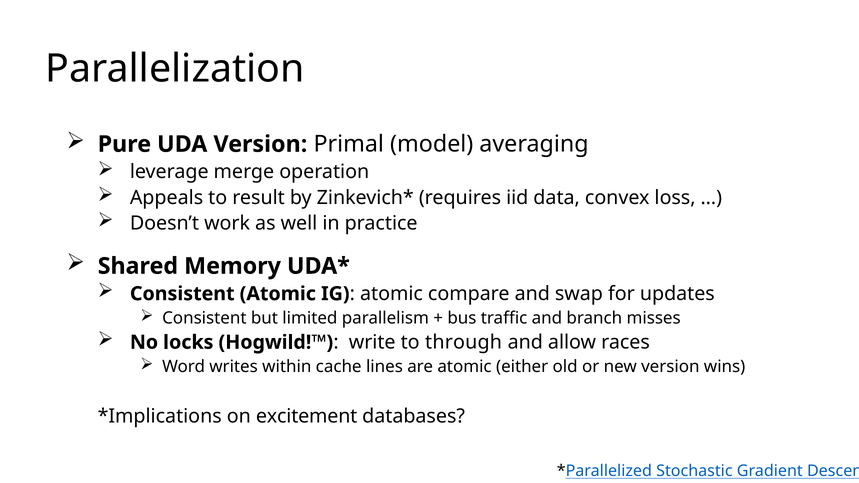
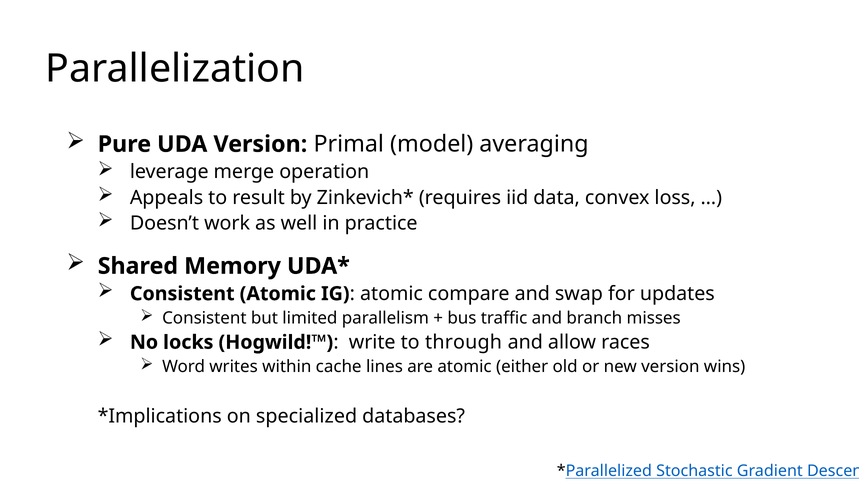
excitement: excitement -> specialized
